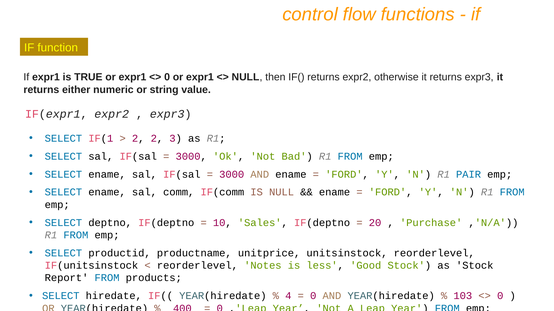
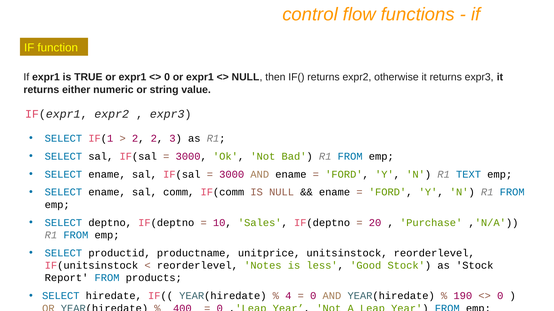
PAIR: PAIR -> TEXT
103: 103 -> 190
